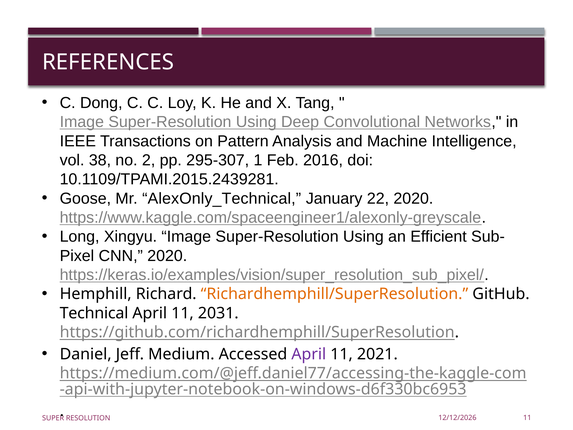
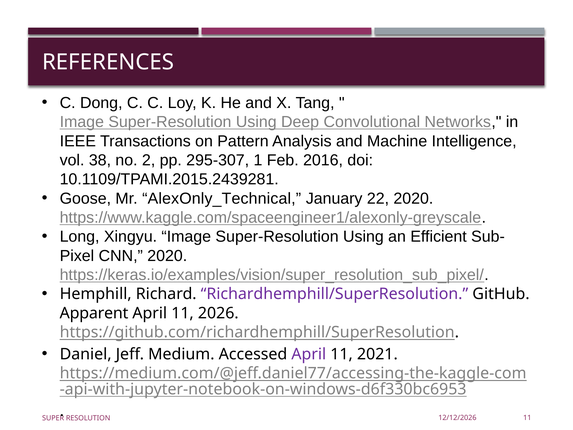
Richardhemphill/SuperResolution colour: orange -> purple
Technical: Technical -> Apparent
2031: 2031 -> 2026
